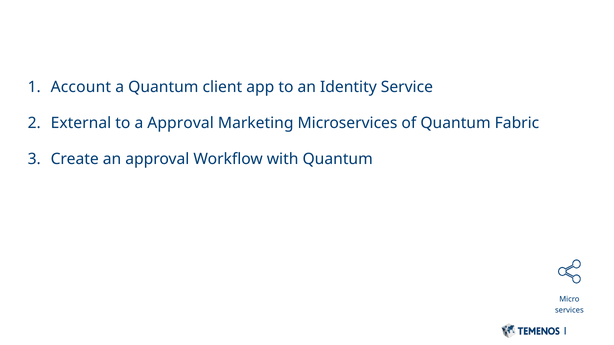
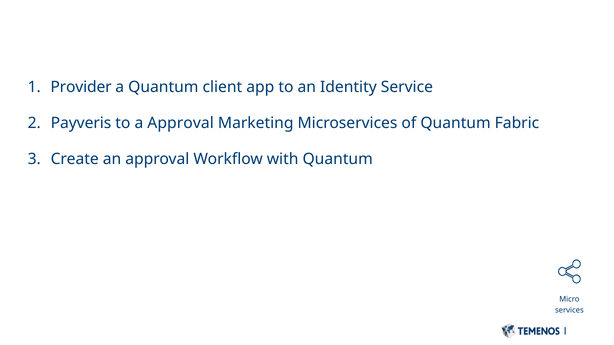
Account: Account -> Provider
External: External -> Payveris
